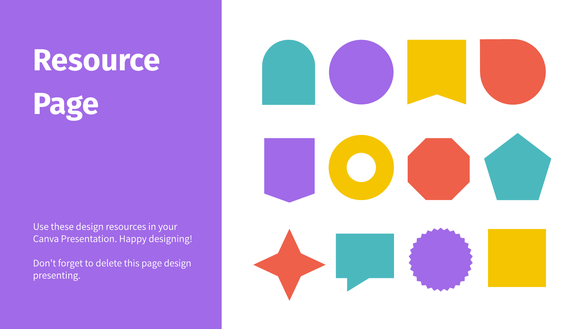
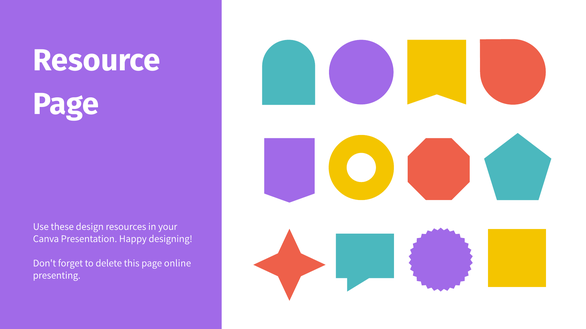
page design: design -> online
